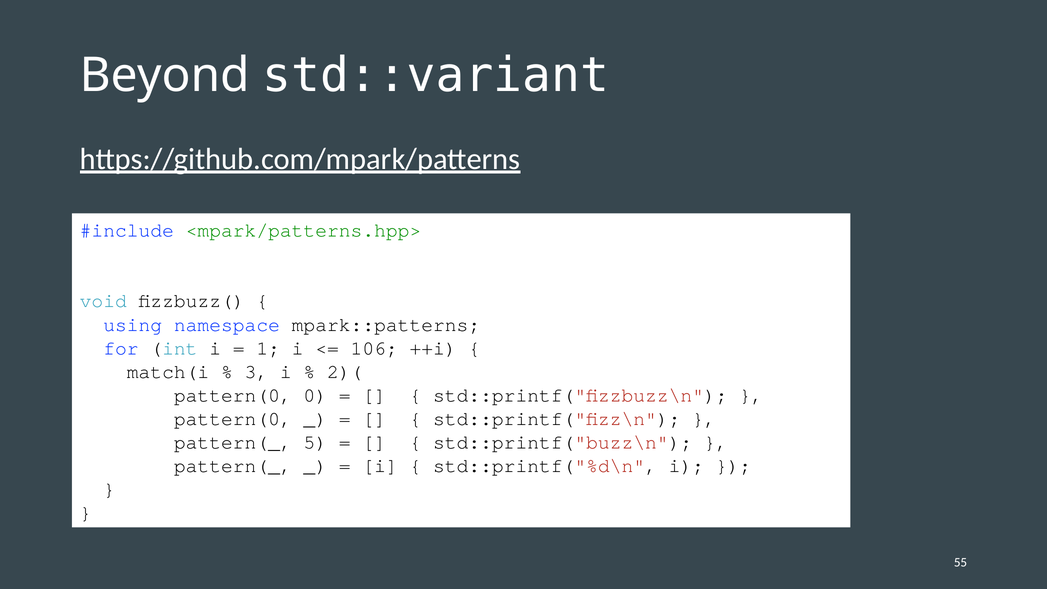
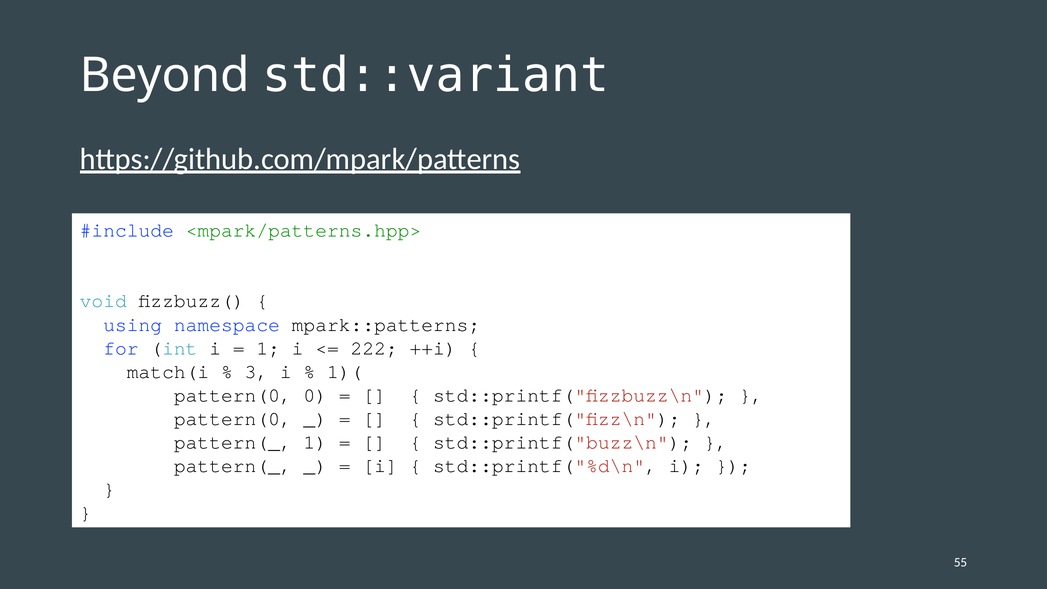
106: 106 -> 222
2)(: 2)( -> 1)(
pattern(_ 5: 5 -> 1
